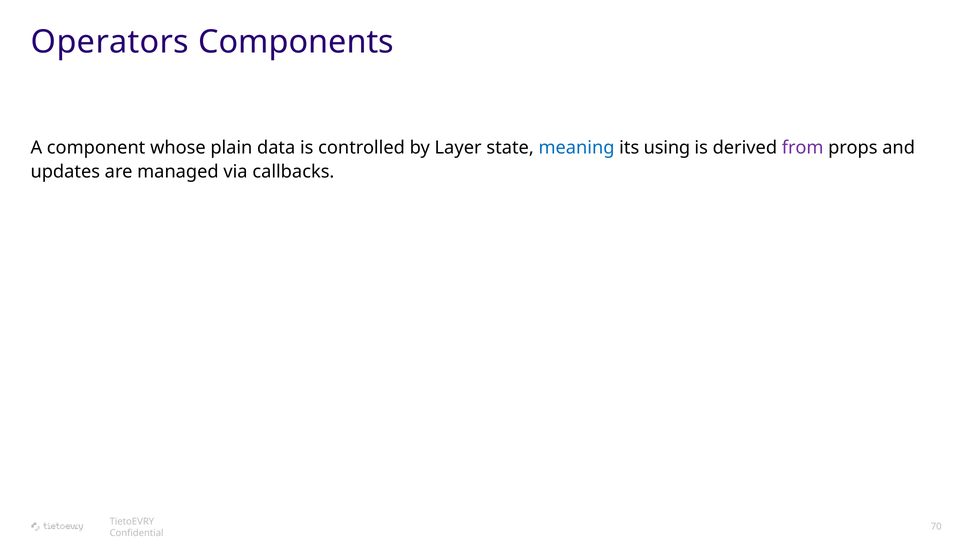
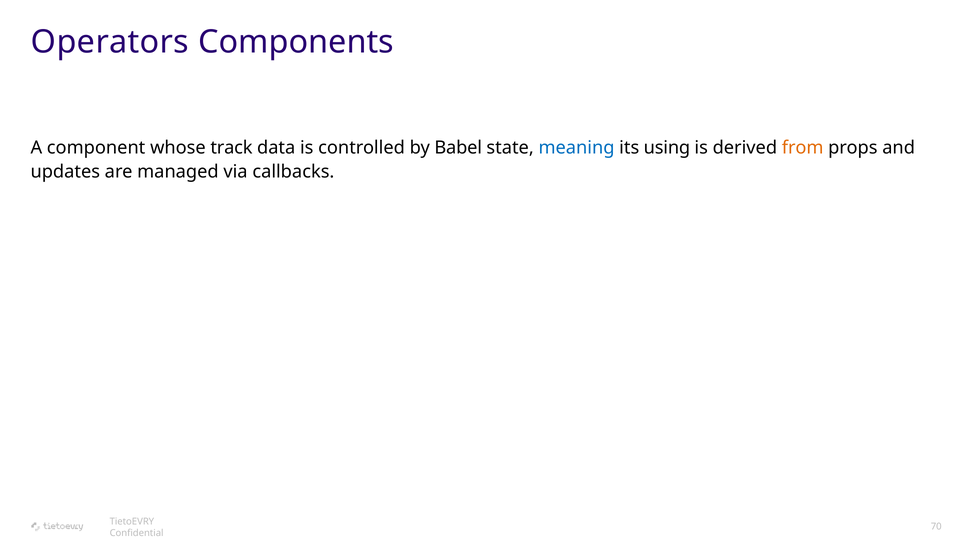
plain: plain -> track
Layer: Layer -> Babel
from colour: purple -> orange
